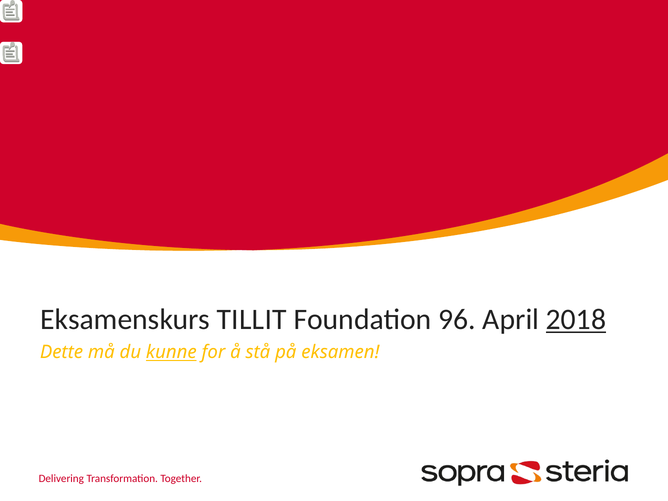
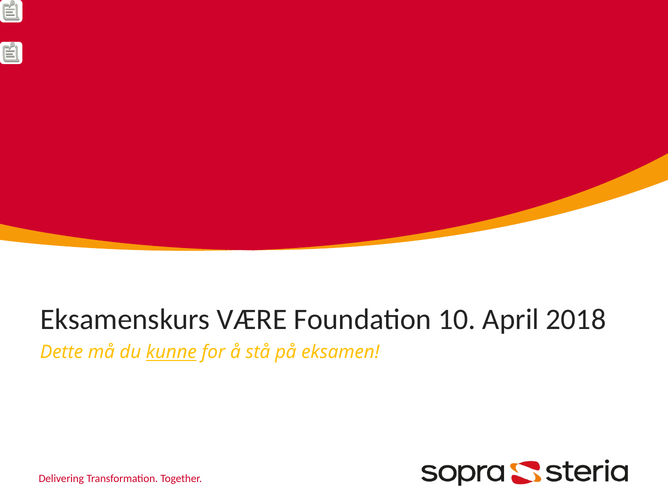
TILLIT: TILLIT -> VÆRE
96: 96 -> 10
2018 underline: present -> none
